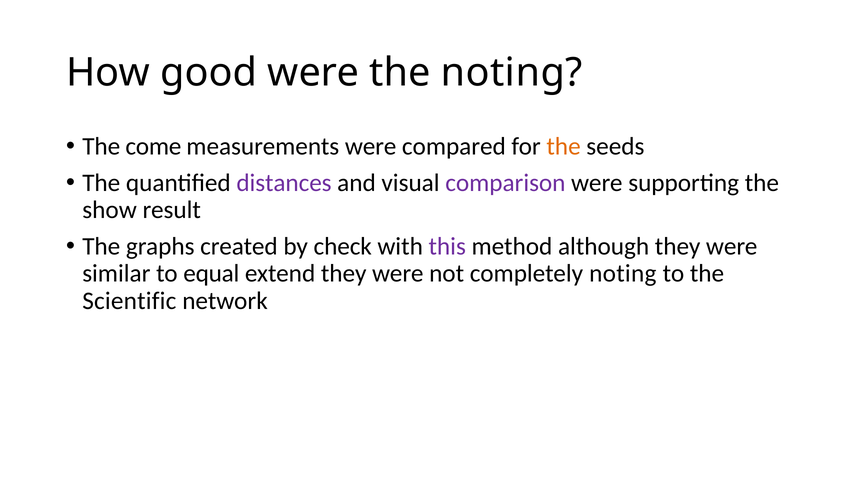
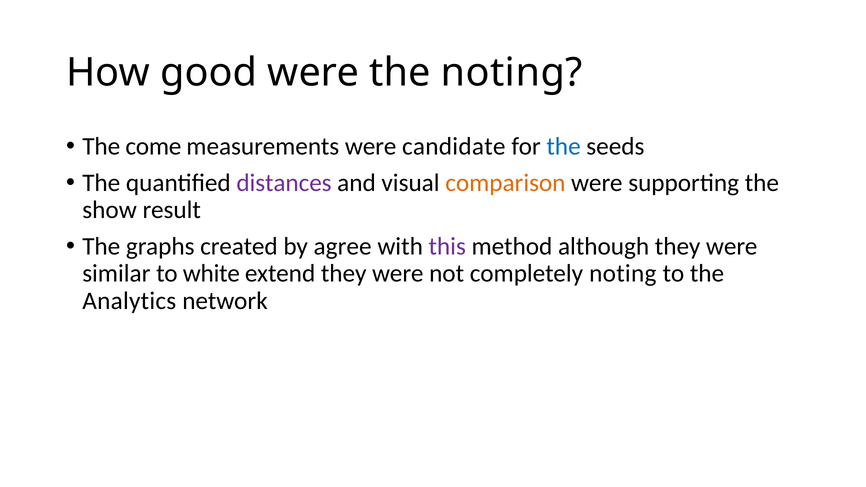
compared: compared -> candidate
the at (564, 146) colour: orange -> blue
comparison colour: purple -> orange
check: check -> agree
equal: equal -> white
Scientific: Scientific -> Analytics
